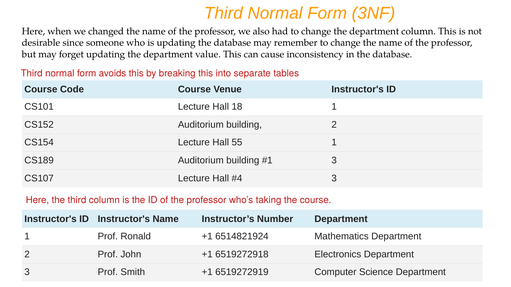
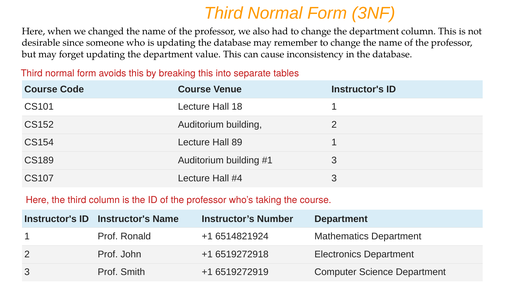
55: 55 -> 89
